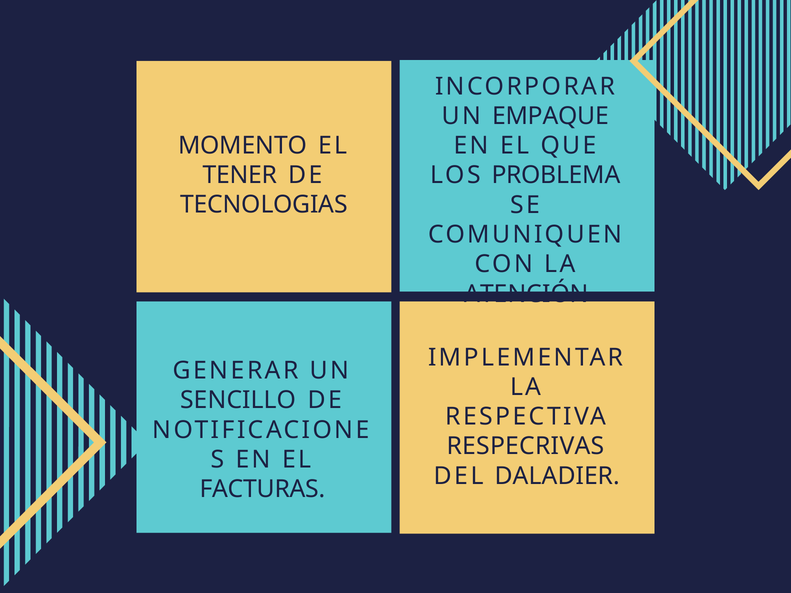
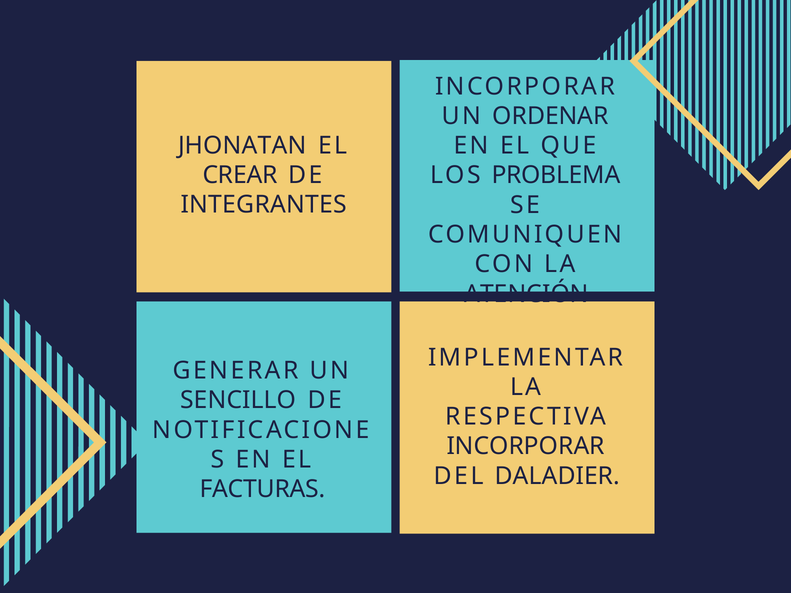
EMPAQUE: EMPAQUE -> ORDENAR
MOMENTO: MOMENTO -> JHONATAN
TENER: TENER -> CREAR
TECNOLOGIAS: TECNOLOGIAS -> INTEGRANTES
RESPECRIVAS at (526, 447): RESPECRIVAS -> INCORPORAR
